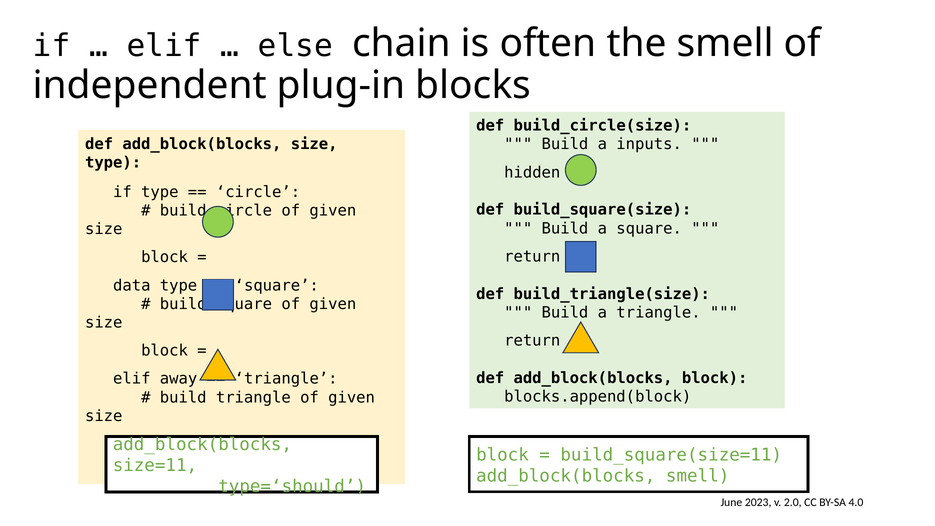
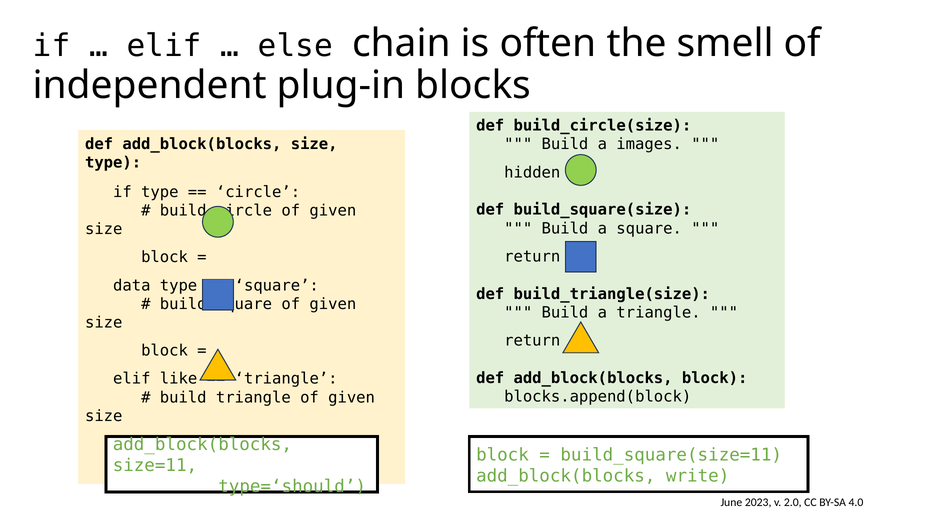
inputs: inputs -> images
away: away -> like
add_block(blocks smell: smell -> write
